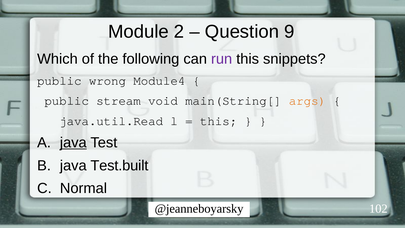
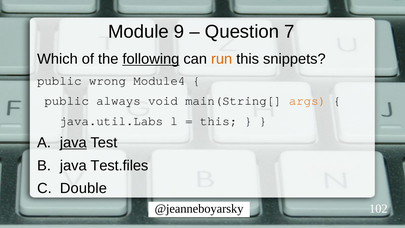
2: 2 -> 9
9: 9 -> 7
following underline: none -> present
run colour: purple -> orange
stream: stream -> always
java.util.Read: java.util.Read -> java.util.Labs
Test.built: Test.built -> Test.files
Normal: Normal -> Double
